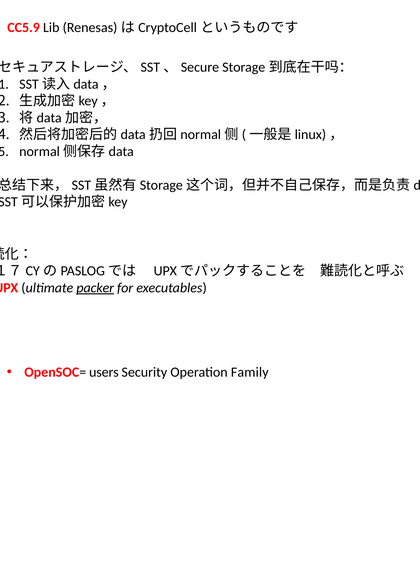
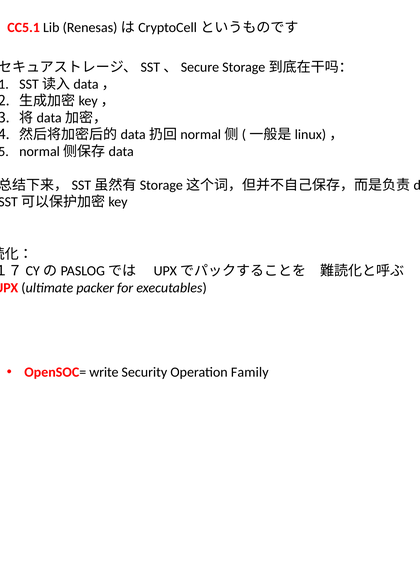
CC5.9: CC5.9 -> CC5.1
packer underline: present -> none
users: users -> write
